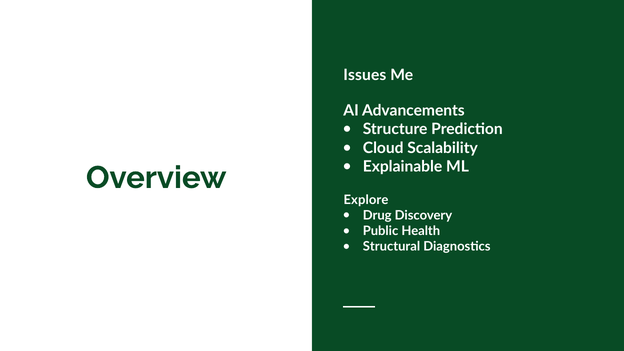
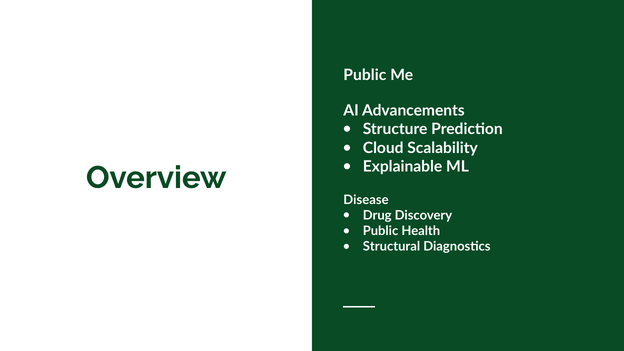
Issues at (365, 75): Issues -> Public
Explore: Explore -> Disease
